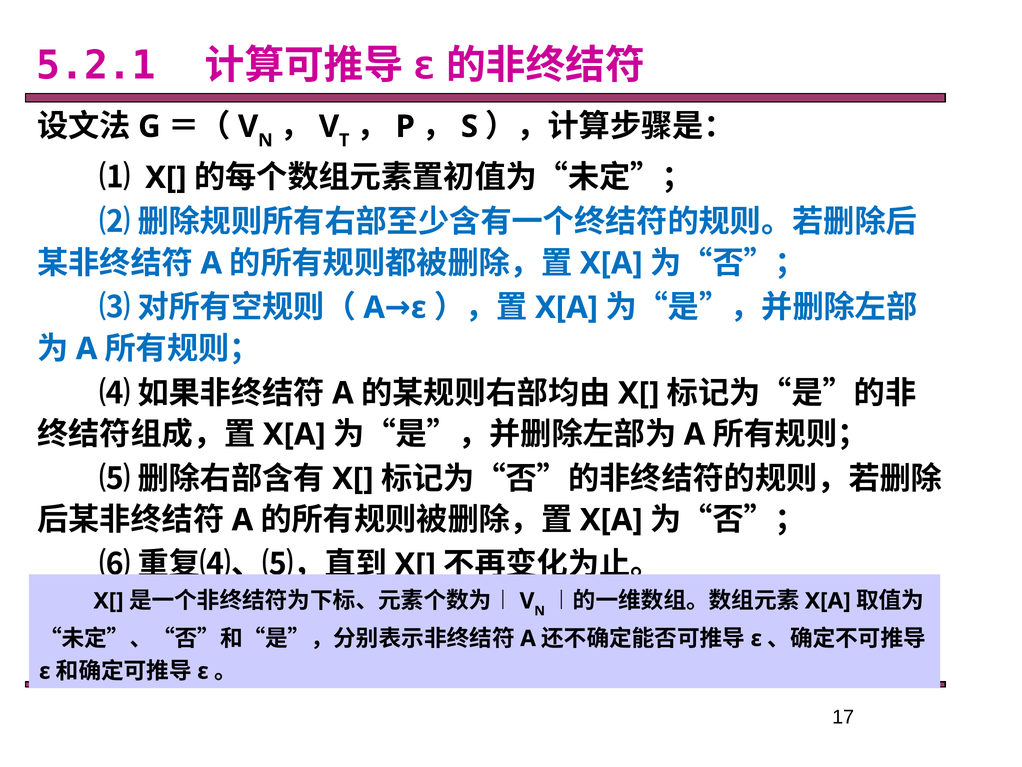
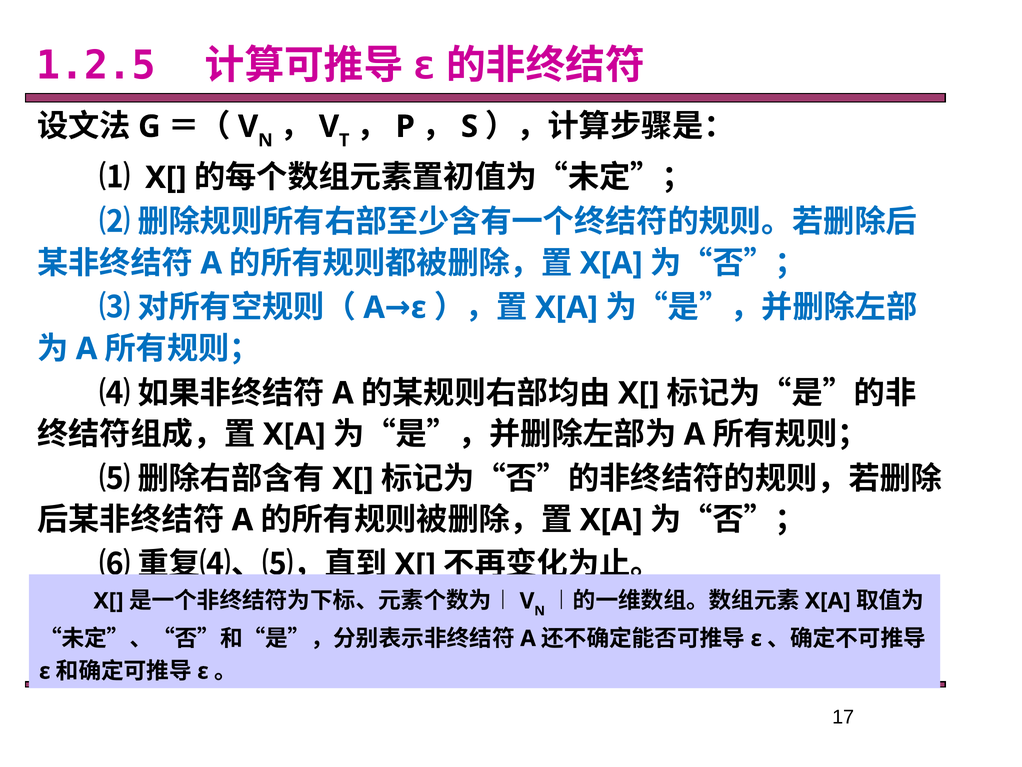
5.2.1: 5.2.1 -> 1.2.5
